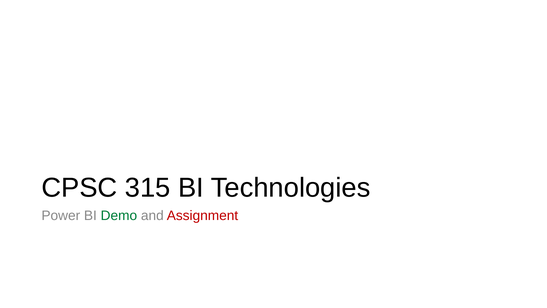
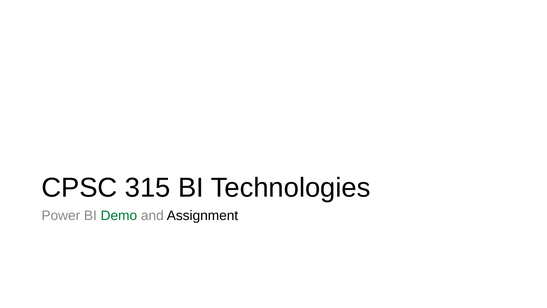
Assignment colour: red -> black
